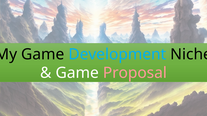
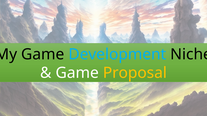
Proposal colour: pink -> yellow
